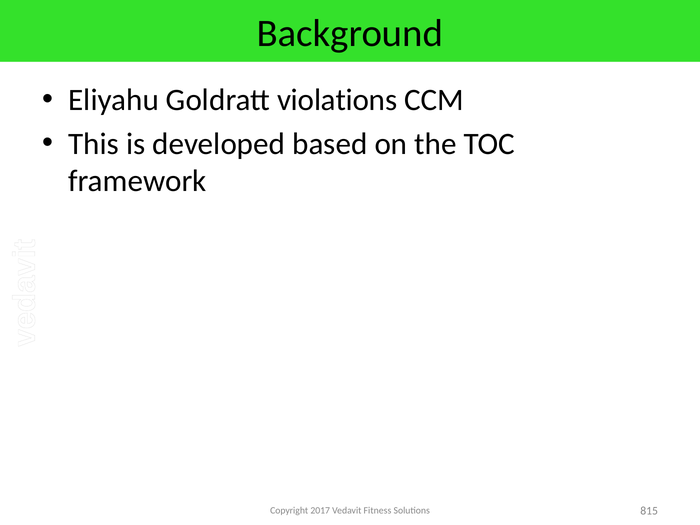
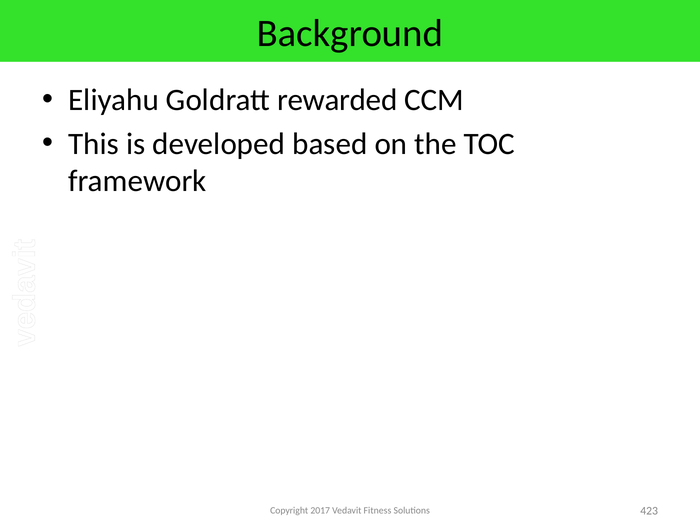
violations: violations -> rewarded
815: 815 -> 423
